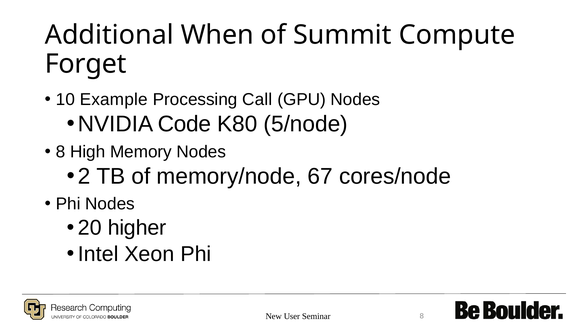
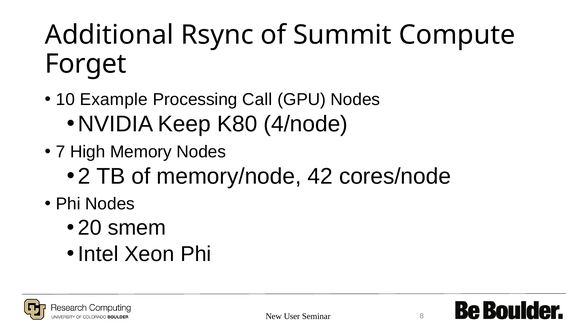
When: When -> Rsync
Code: Code -> Keep
5/node: 5/node -> 4/node
8 at (61, 152): 8 -> 7
67: 67 -> 42
higher: higher -> smem
